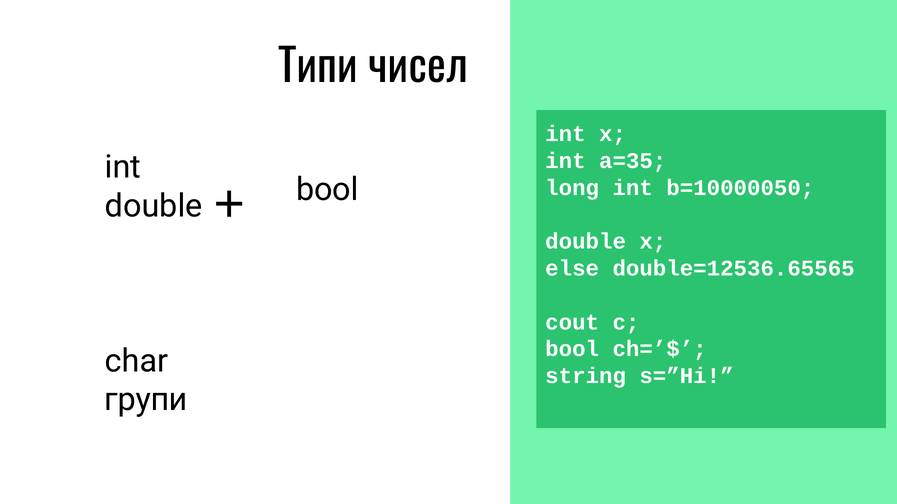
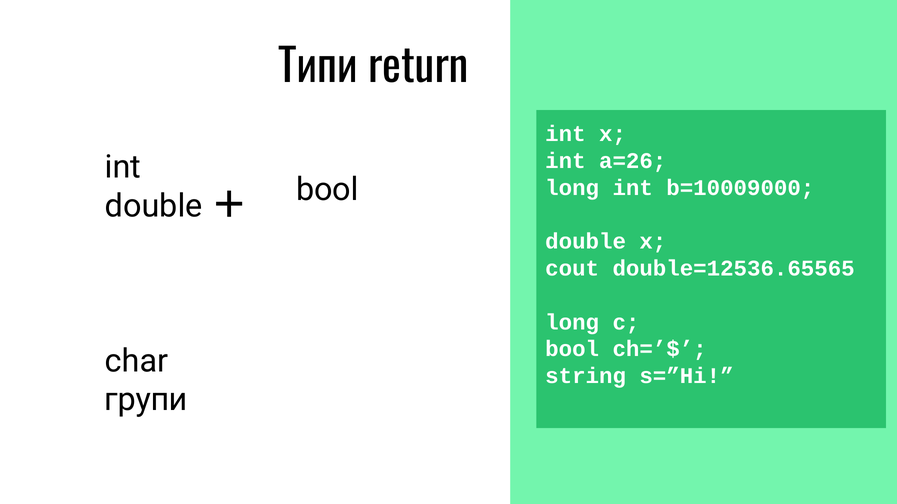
чисел: чисел -> return
a=35: a=35 -> a=26
b=10000050: b=10000050 -> b=10009000
else: else -> cout
cout at (572, 323): cout -> long
